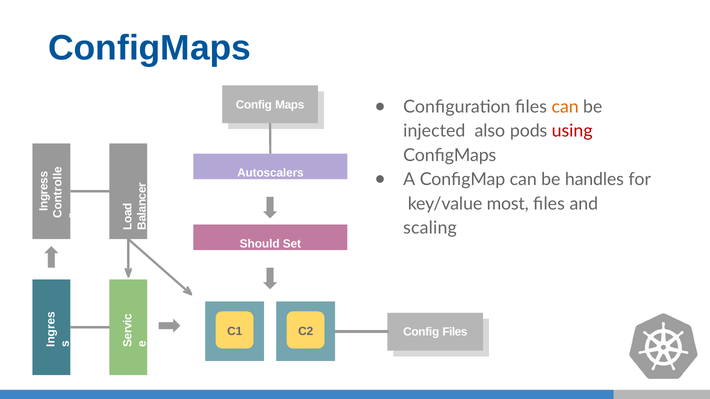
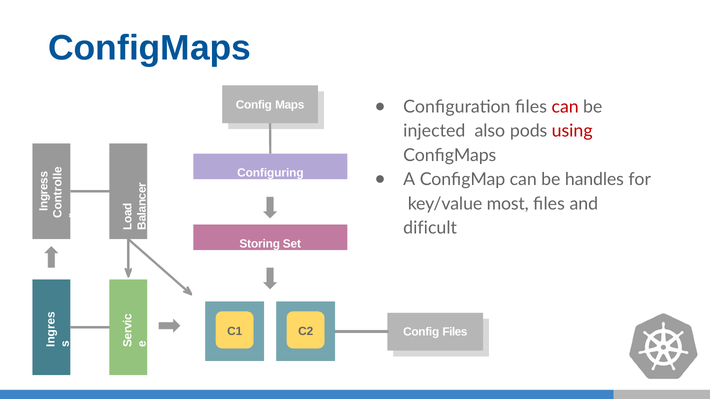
can at (565, 107) colour: orange -> red
Autoscalers: Autoscalers -> Configuring
scaling: scaling -> dificult
Should: Should -> Storing
